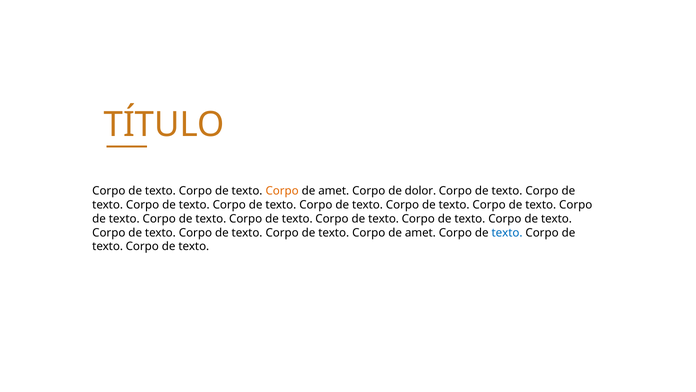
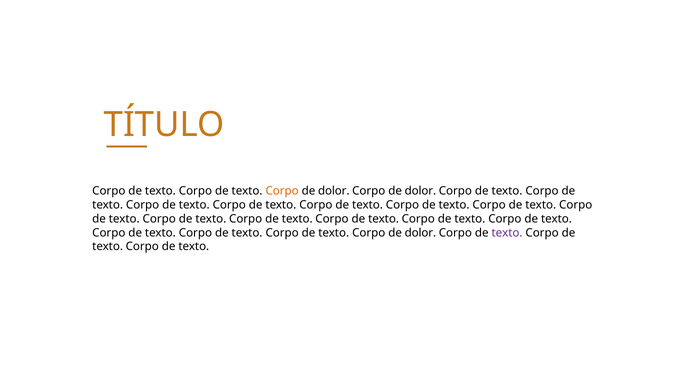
amet at (334, 191): amet -> dolor
amet at (420, 232): amet -> dolor
texto at (507, 232) colour: blue -> purple
